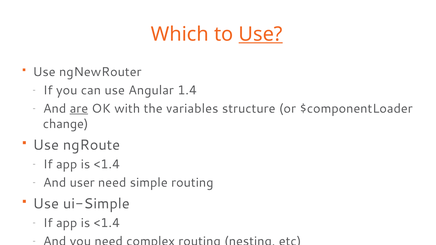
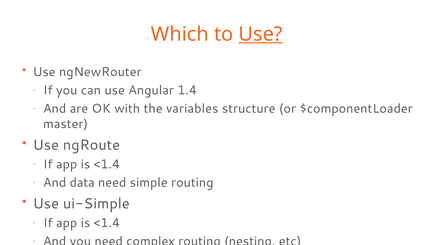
are underline: present -> none
change: change -> master
user: user -> data
